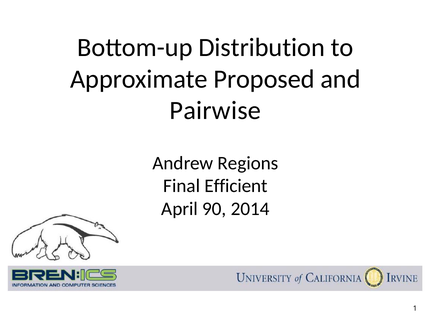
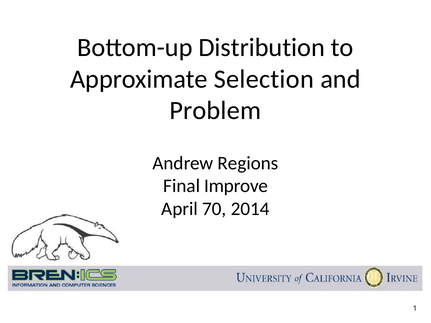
Proposed: Proposed -> Selection
Pairwise: Pairwise -> Problem
Efficient: Efficient -> Improve
90: 90 -> 70
